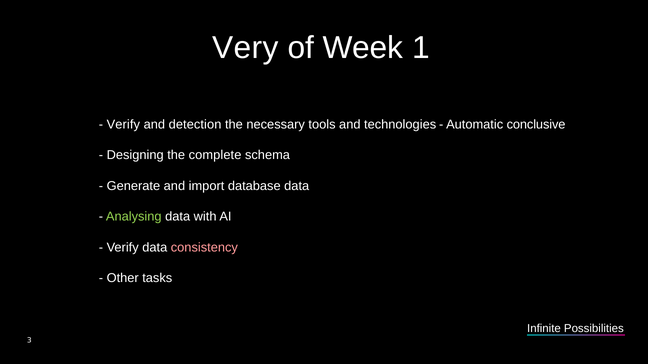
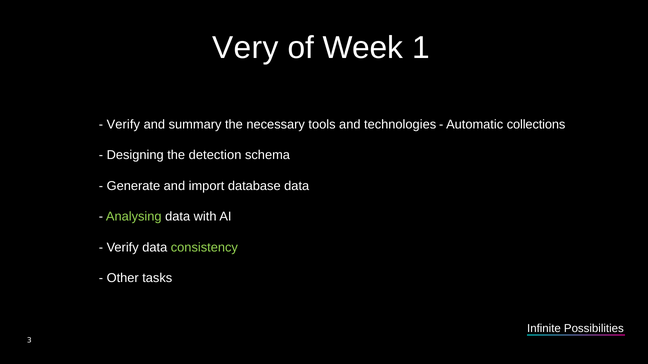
and detection: detection -> summary
conclusive: conclusive -> collections
complete: complete -> detection
consistency colour: pink -> light green
